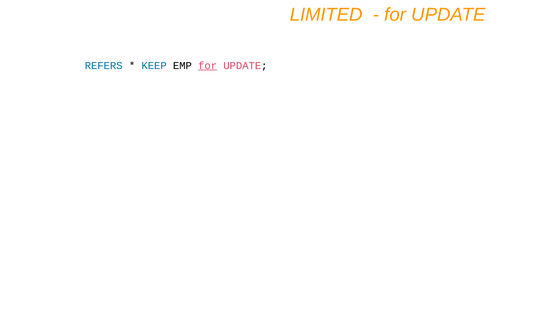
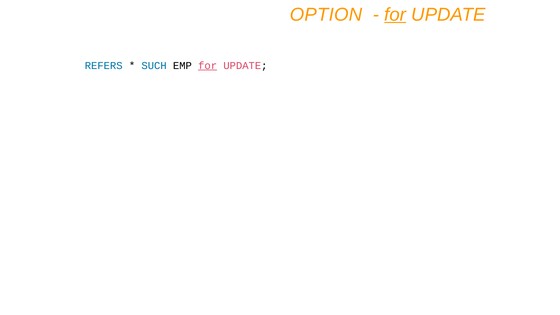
LIMITED: LIMITED -> OPTION
for at (395, 15) underline: none -> present
KEEP: KEEP -> SUCH
